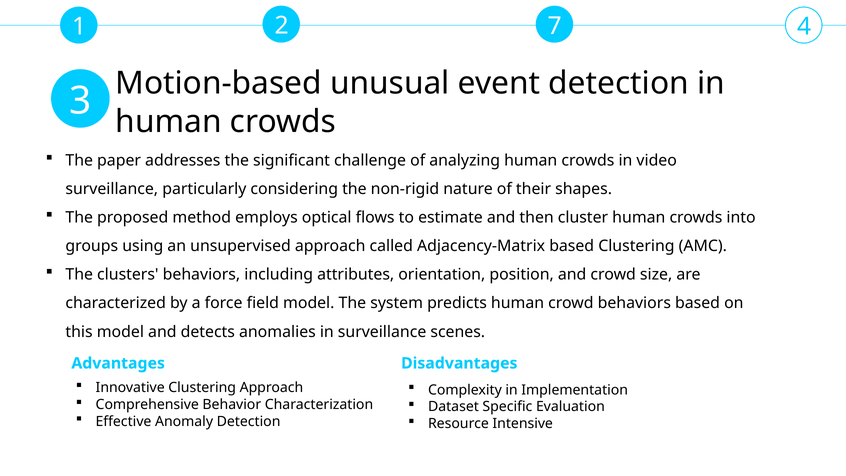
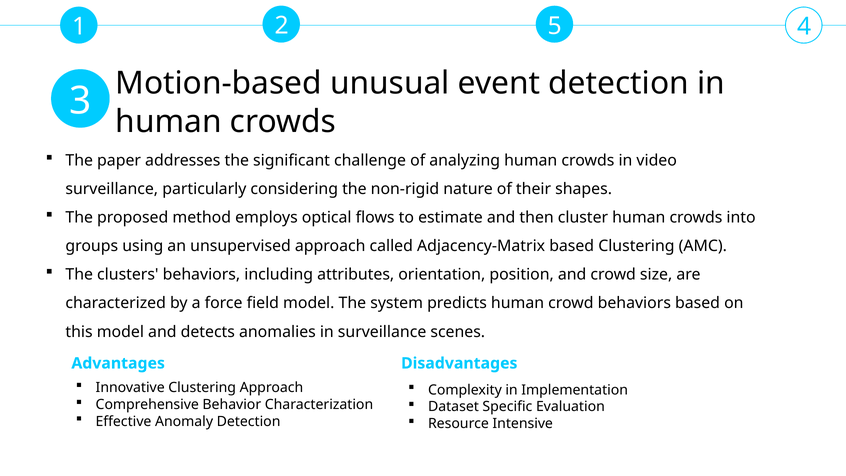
7: 7 -> 5
